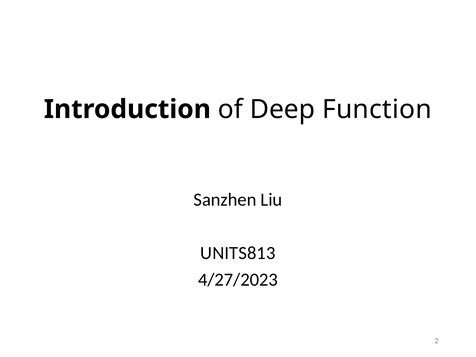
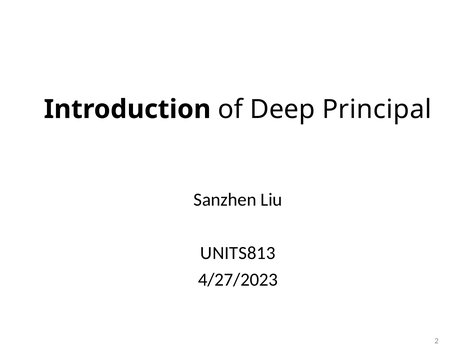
Function: Function -> Principal
